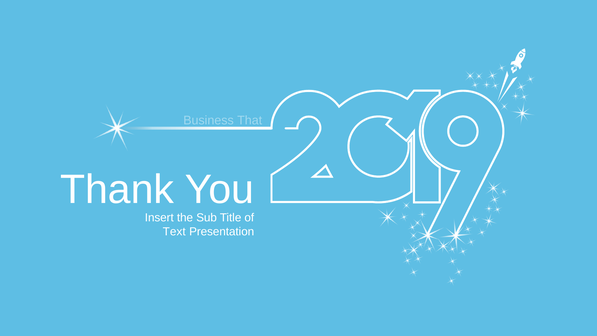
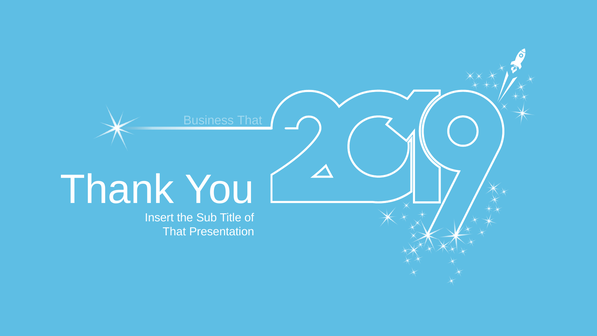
Text at (174, 232): Text -> That
